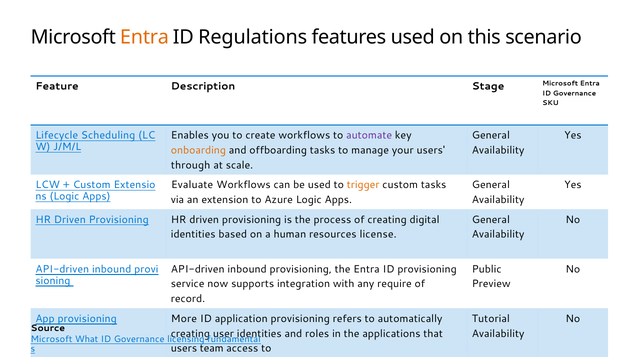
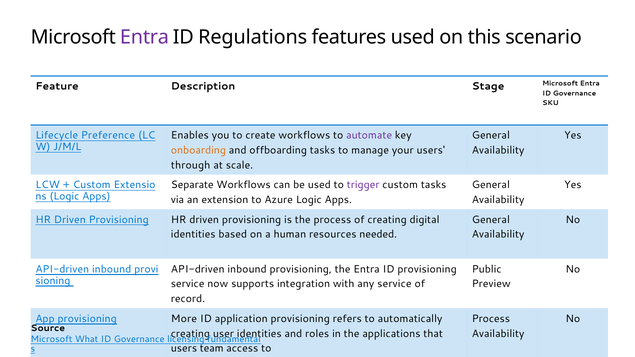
Entra at (144, 37) colour: orange -> purple
Scheduling: Scheduling -> Preference
Evaluate: Evaluate -> Separate
trigger colour: orange -> purple
license: license -> needed
any require: require -> service
Tutorial at (491, 319): Tutorial -> Process
